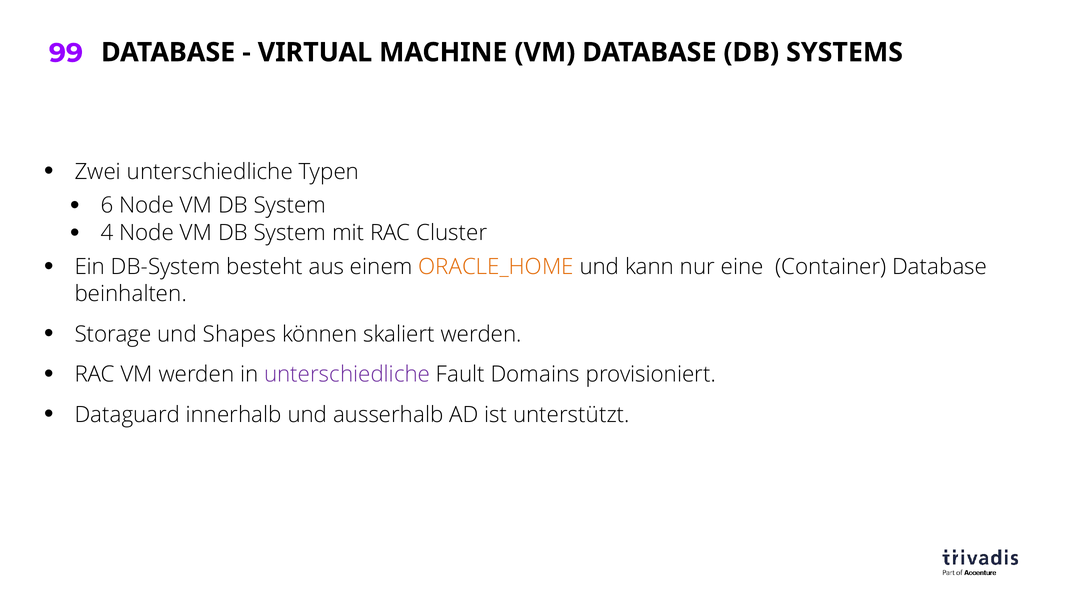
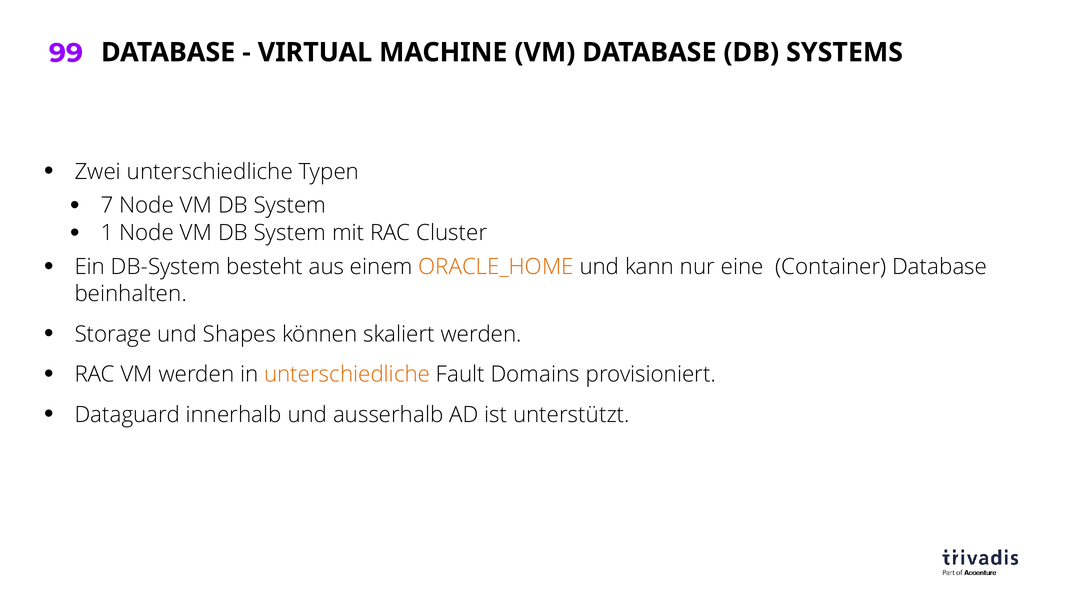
6: 6 -> 7
4: 4 -> 1
unterschiedliche at (347, 374) colour: purple -> orange
